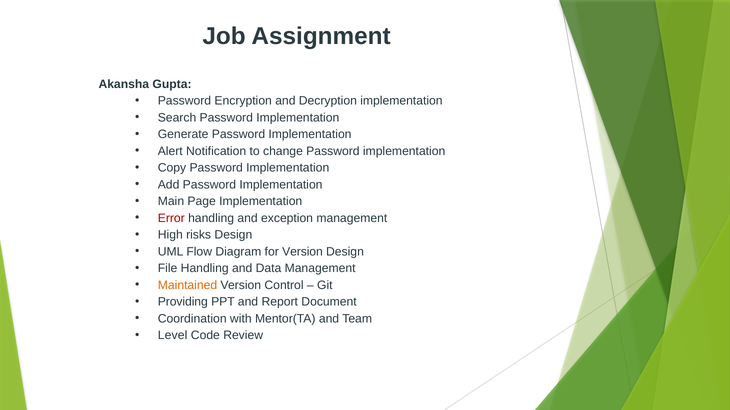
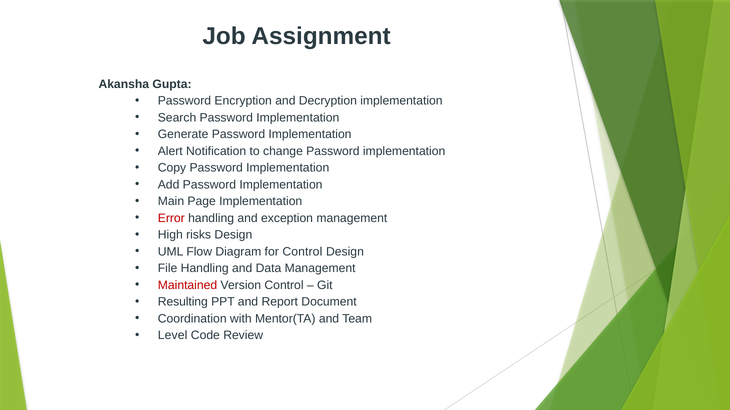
for Version: Version -> Control
Maintained colour: orange -> red
Providing: Providing -> Resulting
